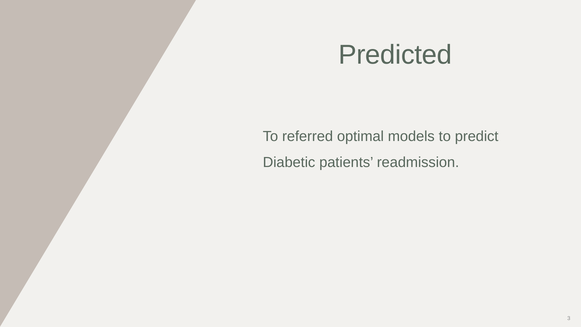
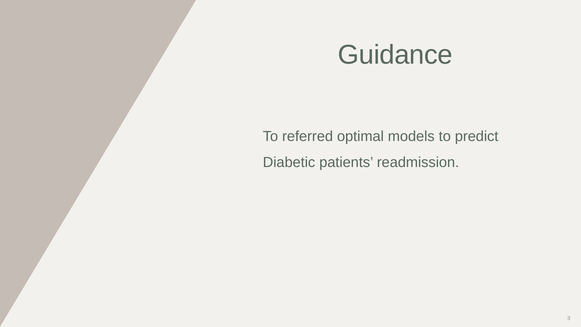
Predicted: Predicted -> Guidance
